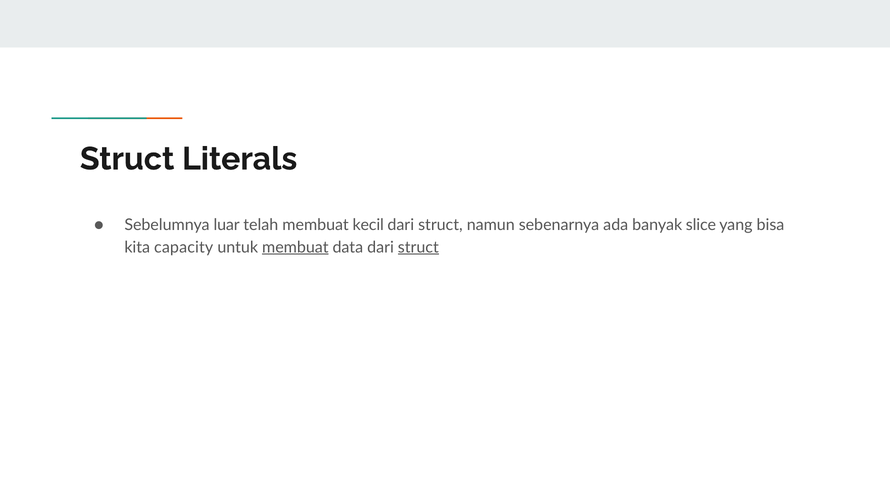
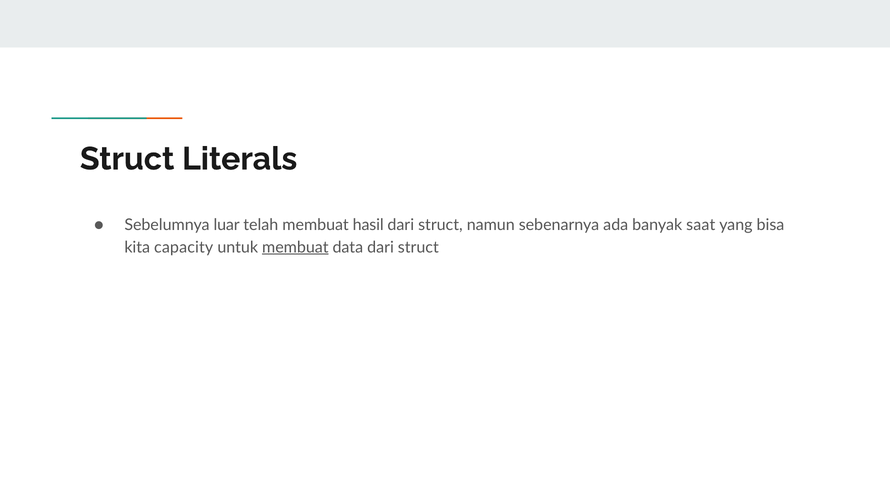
kecil: kecil -> hasil
slice: slice -> saat
struct at (418, 247) underline: present -> none
